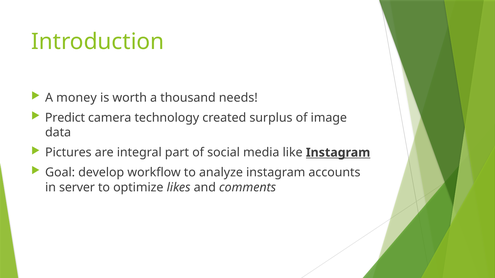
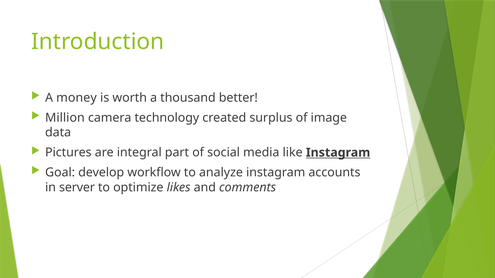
needs: needs -> better
Predict: Predict -> Million
